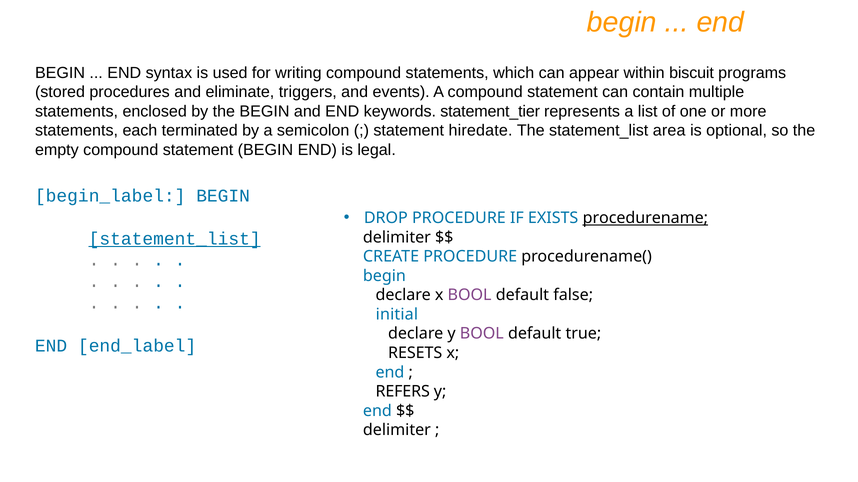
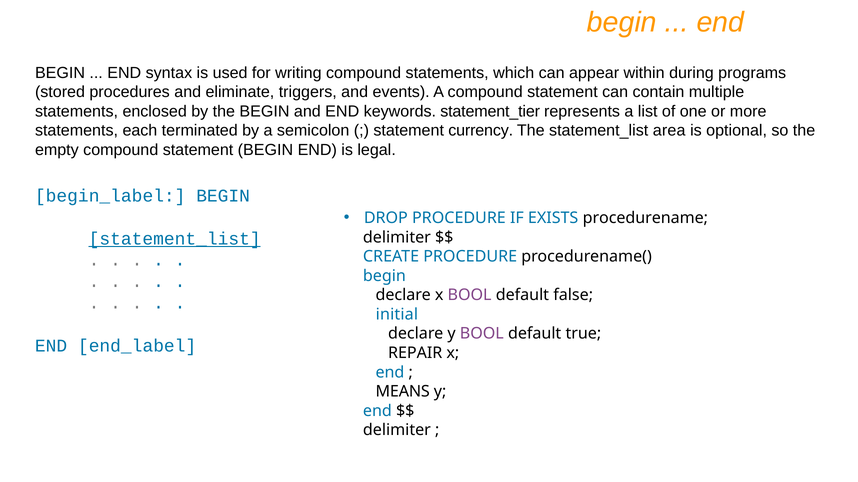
biscuit: biscuit -> during
hiredate: hiredate -> currency
procedurename underline: present -> none
RESETS: RESETS -> REPAIR
REFERS: REFERS -> MEANS
